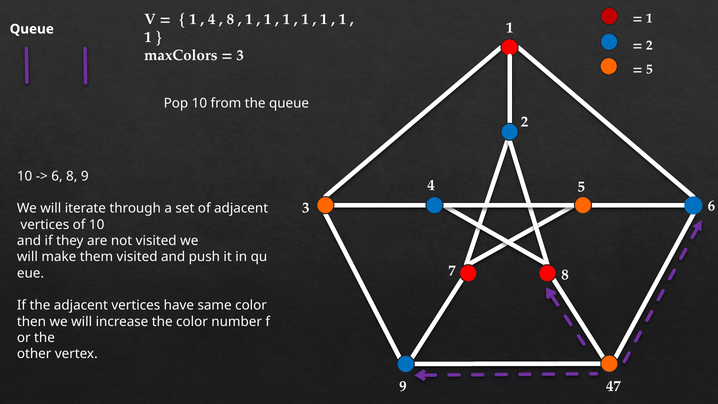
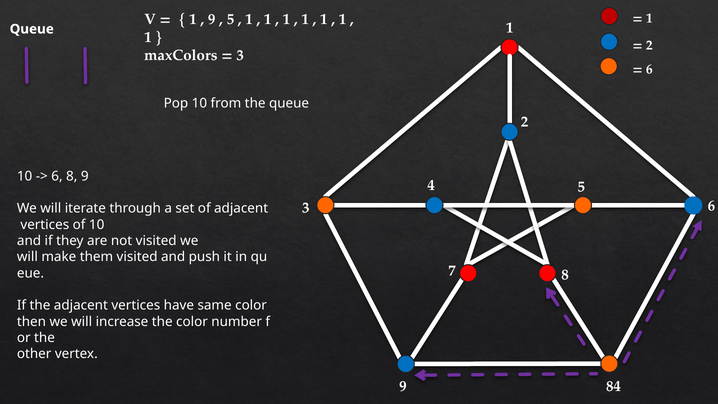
4 at (212, 19): 4 -> 9
8 at (230, 19): 8 -> 5
5 at (649, 69): 5 -> 6
47: 47 -> 84
